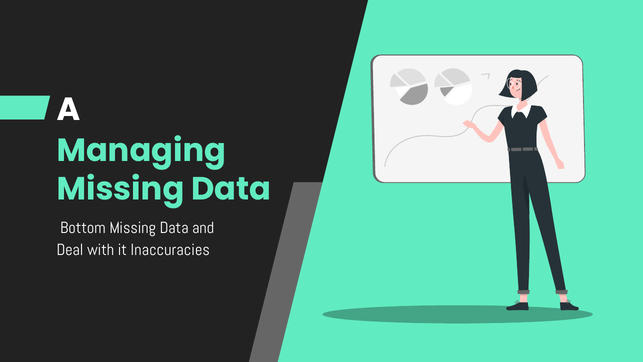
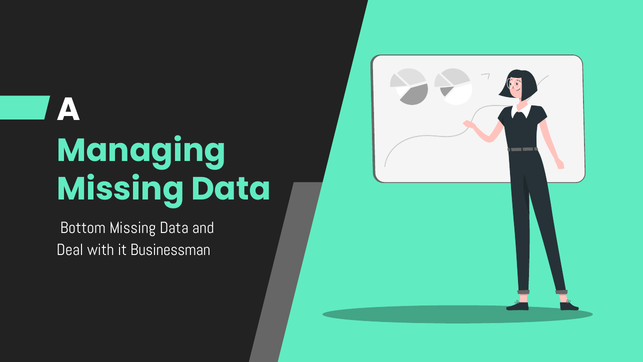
Inaccuracies: Inaccuracies -> Businessman
